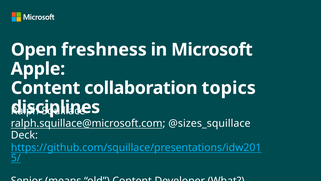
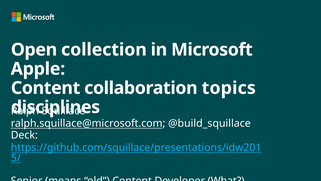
freshness: freshness -> collection
@sizes_squillace: @sizes_squillace -> @build_squillace
